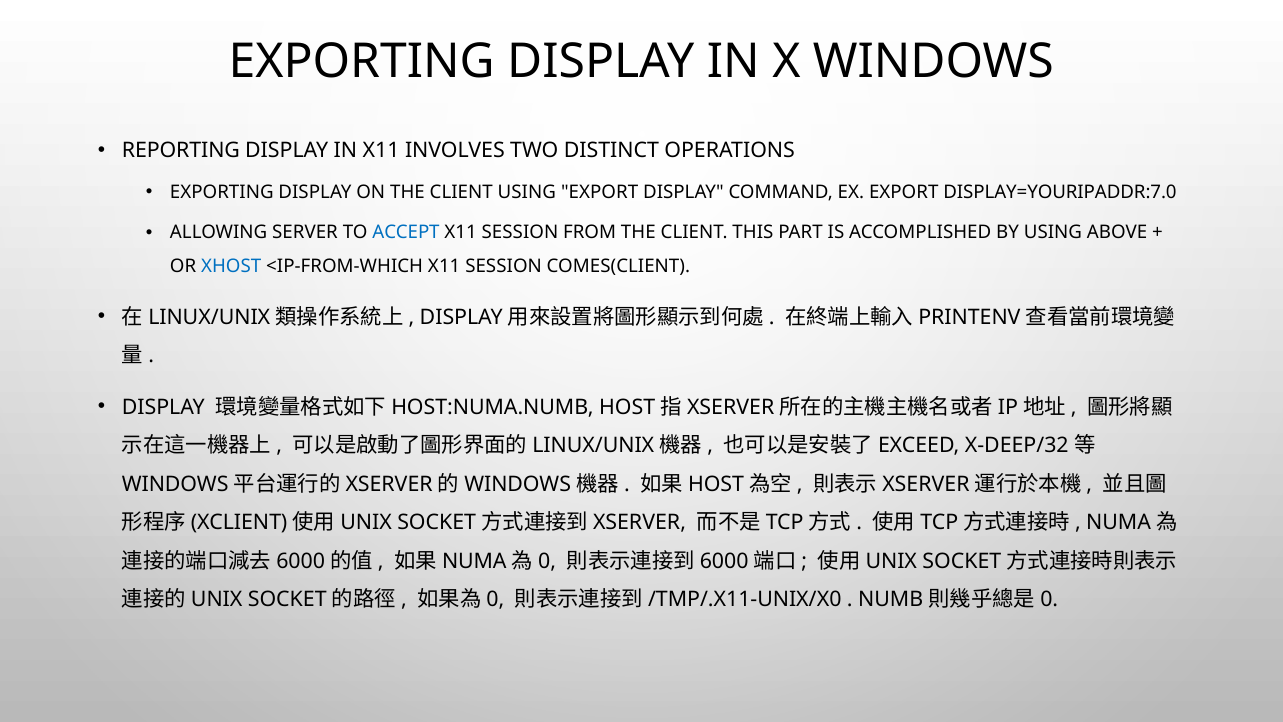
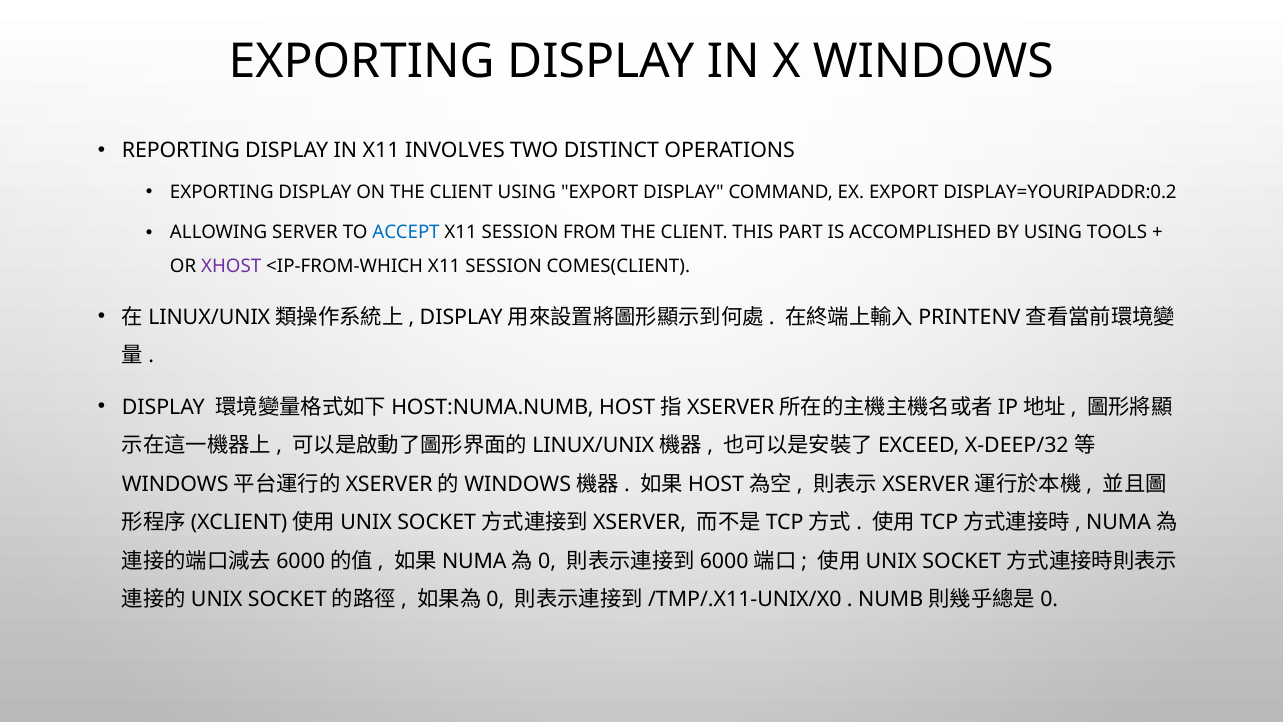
DISPLAY=YOURIPADDR:7.0: DISPLAY=YOURIPADDR:7.0 -> DISPLAY=YOURIPADDR:0.2
ABOVE: ABOVE -> TOOLS
XHOST colour: blue -> purple
